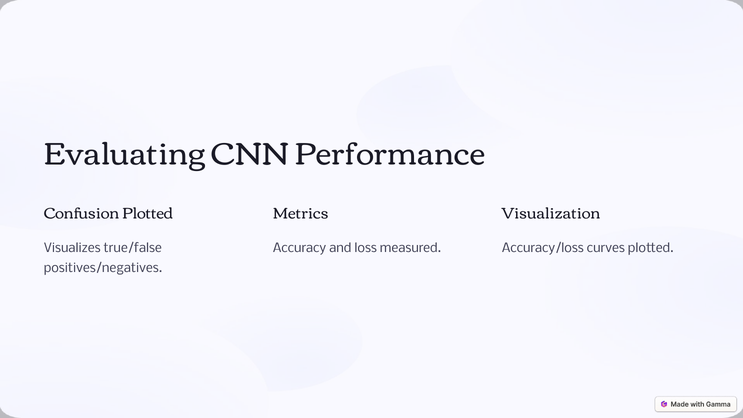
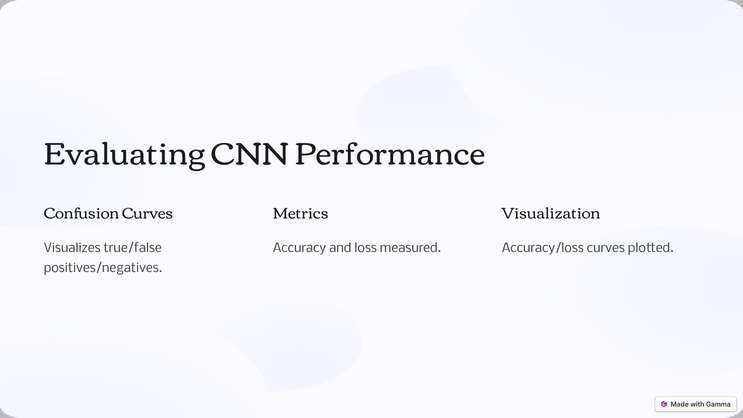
Confusion Plotted: Plotted -> Curves
